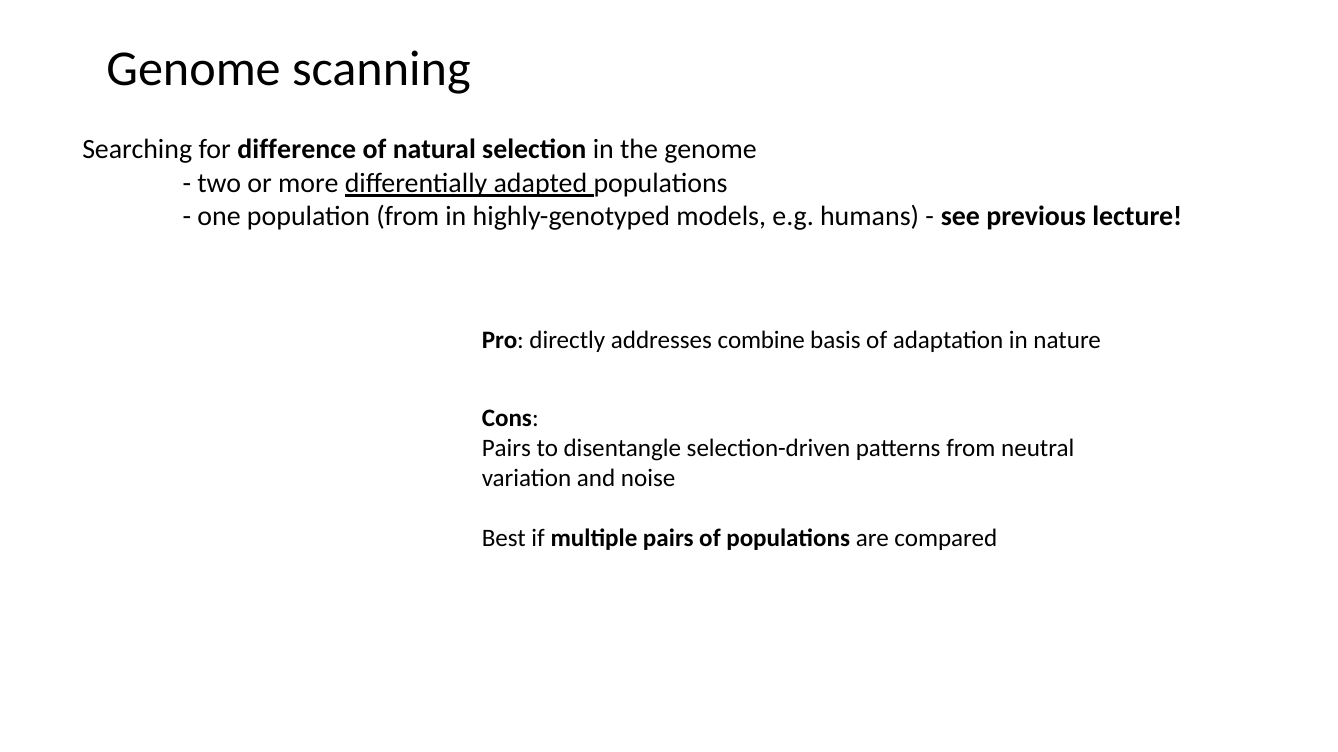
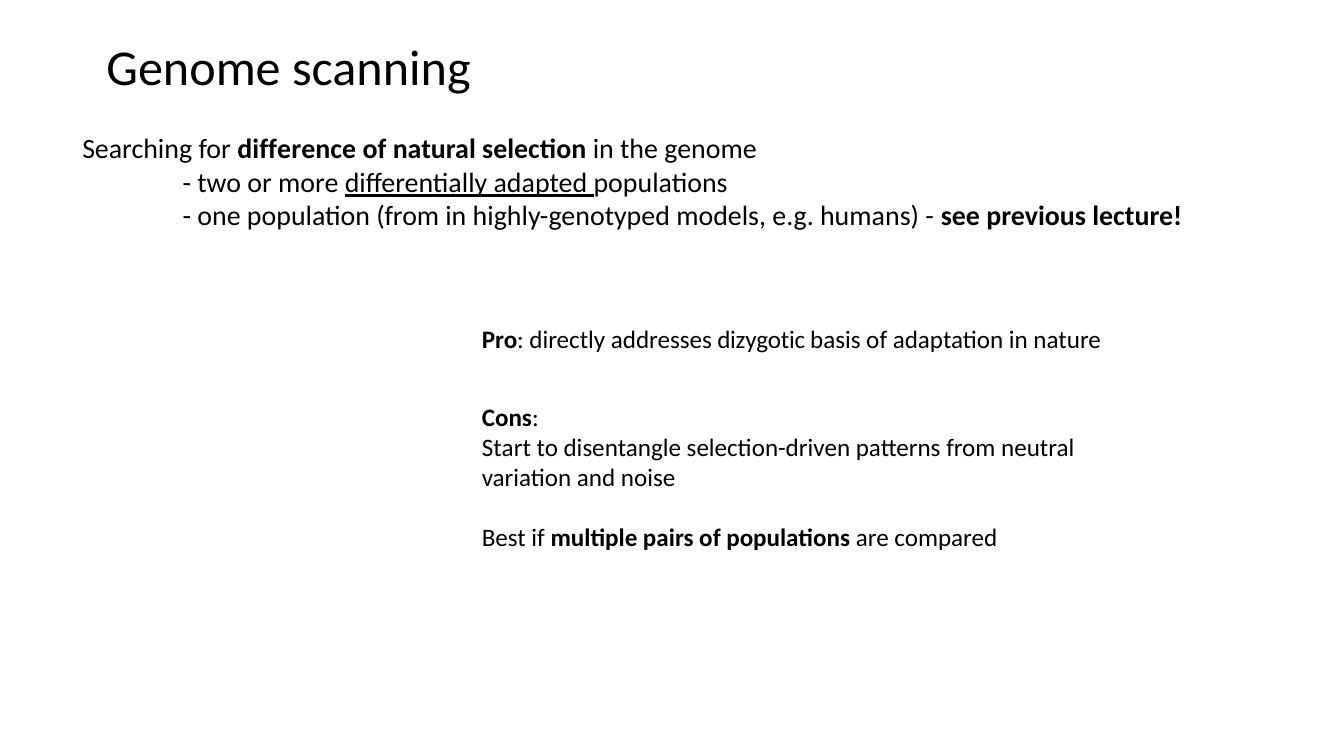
combine: combine -> dizygotic
Pairs at (506, 448): Pairs -> Start
